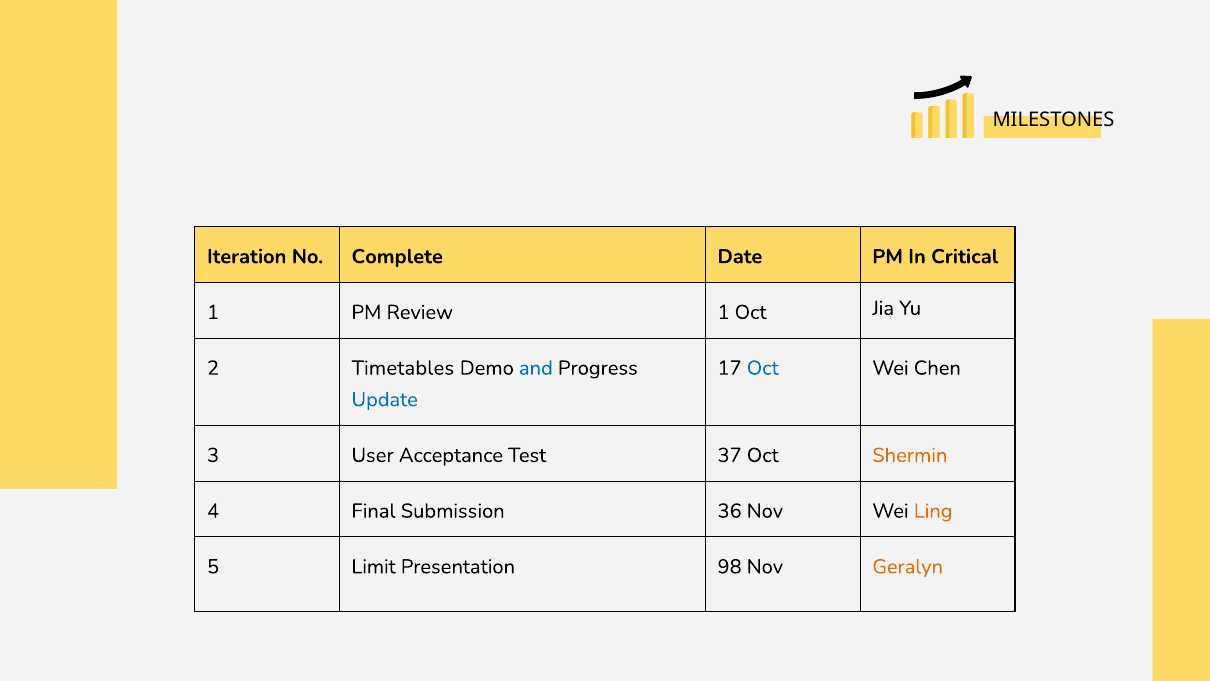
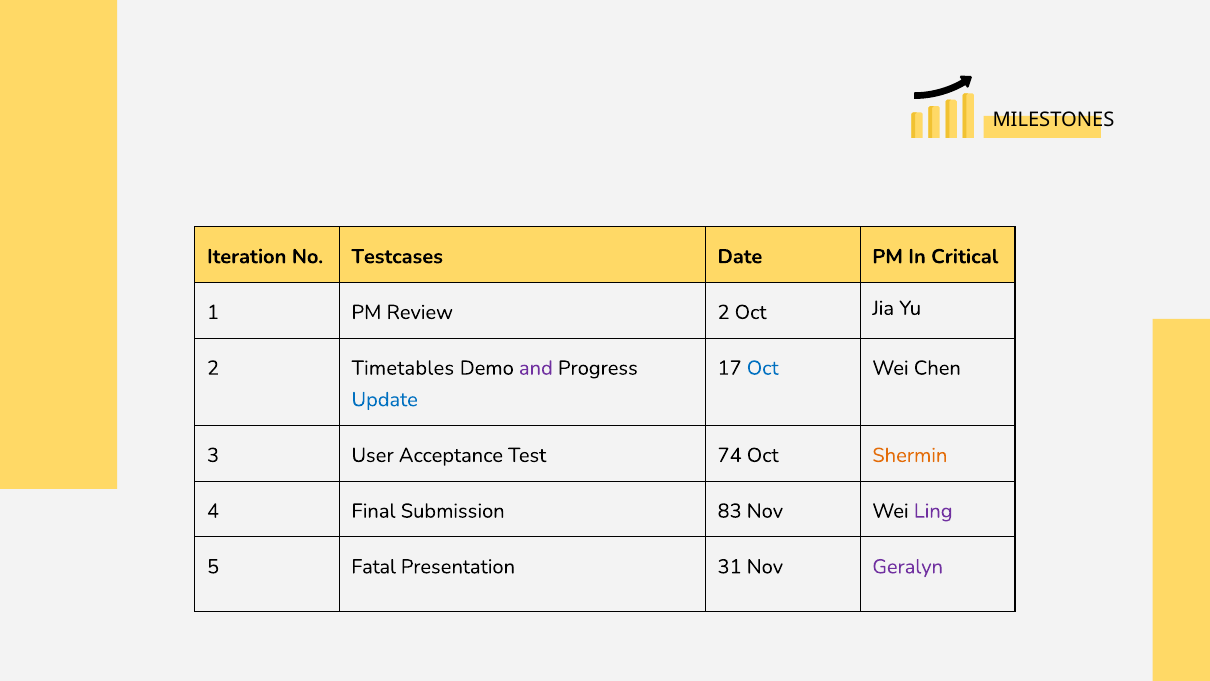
Complete: Complete -> Testcases
Review 1: 1 -> 2
and colour: blue -> purple
37: 37 -> 74
36: 36 -> 83
Ling colour: orange -> purple
Limit: Limit -> Fatal
98: 98 -> 31
Geralyn colour: orange -> purple
